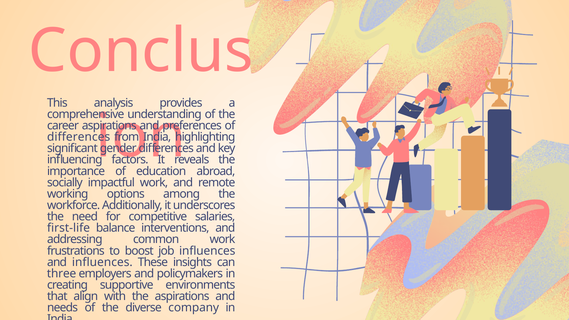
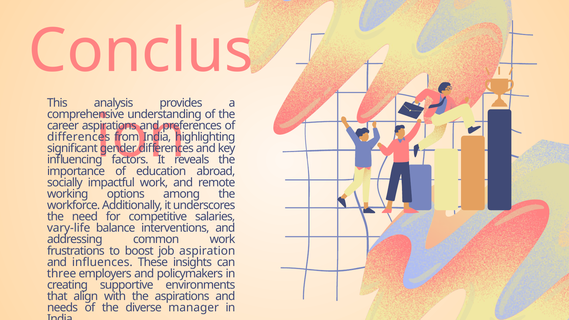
first-life: first-life -> vary-life
job influences: influences -> aspiration
company: company -> manager
